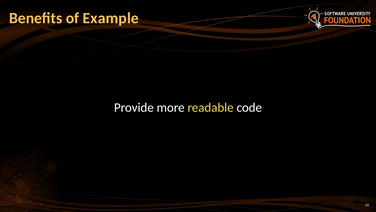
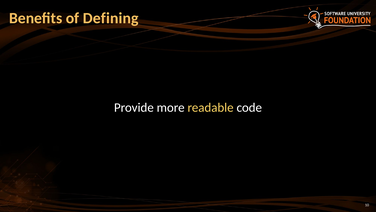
Example: Example -> Defining
